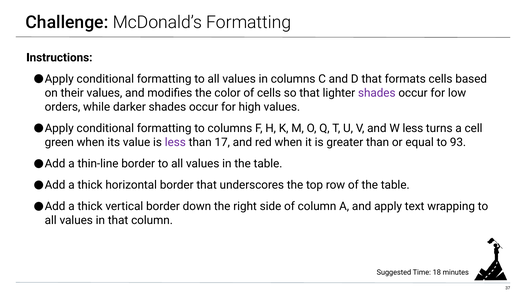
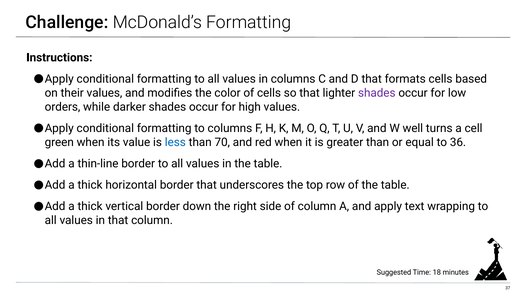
W less: less -> well
less at (175, 142) colour: purple -> blue
17: 17 -> 70
93: 93 -> 36
